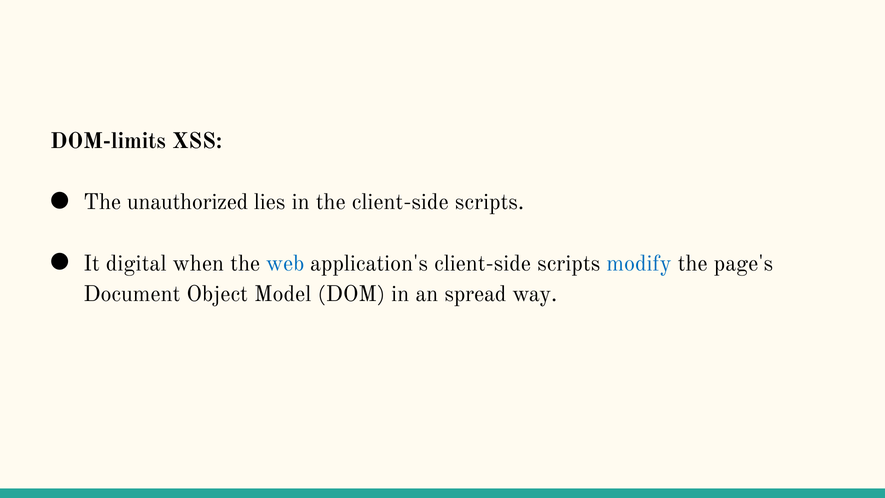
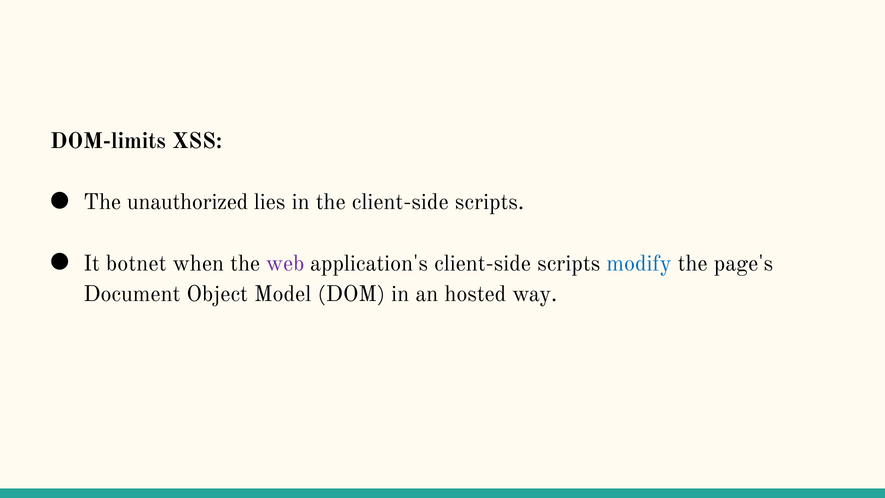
digital: digital -> botnet
web colour: blue -> purple
spread: spread -> hosted
